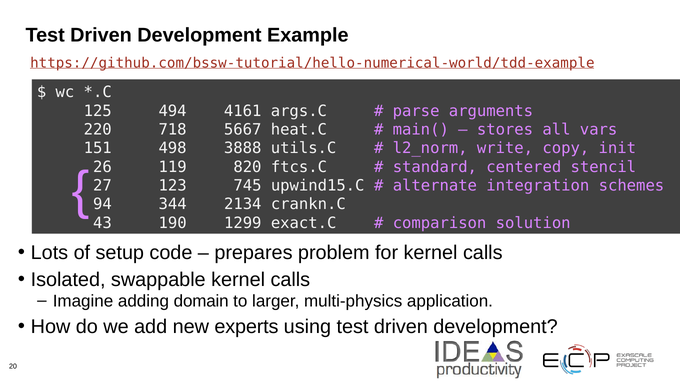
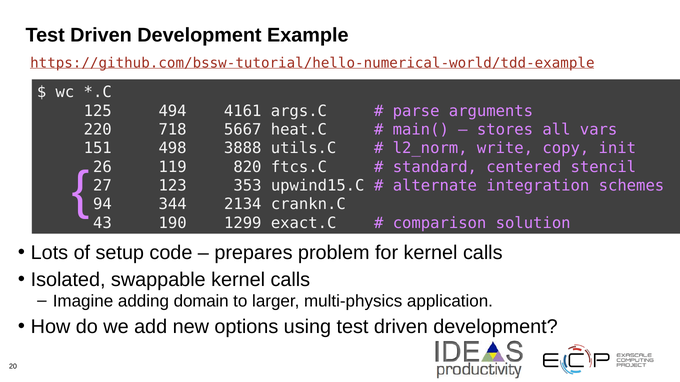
745: 745 -> 353
experts: experts -> options
